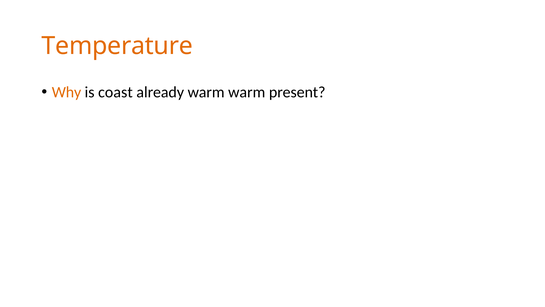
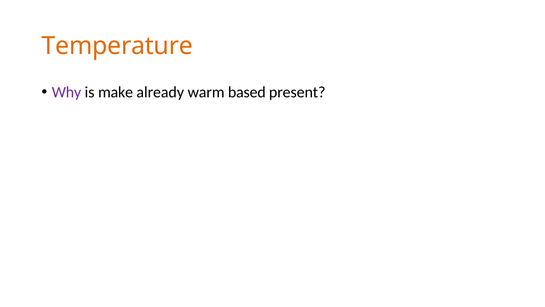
Why colour: orange -> purple
coast: coast -> make
warm warm: warm -> based
